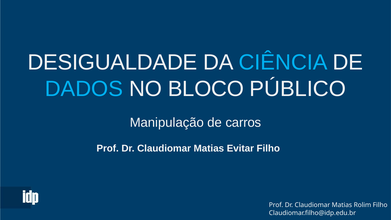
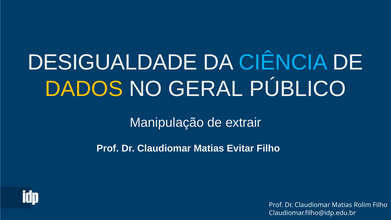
DADOS at (84, 89) colour: light blue -> yellow
BLOCO: BLOCO -> GERAL
carros: carros -> extrair
